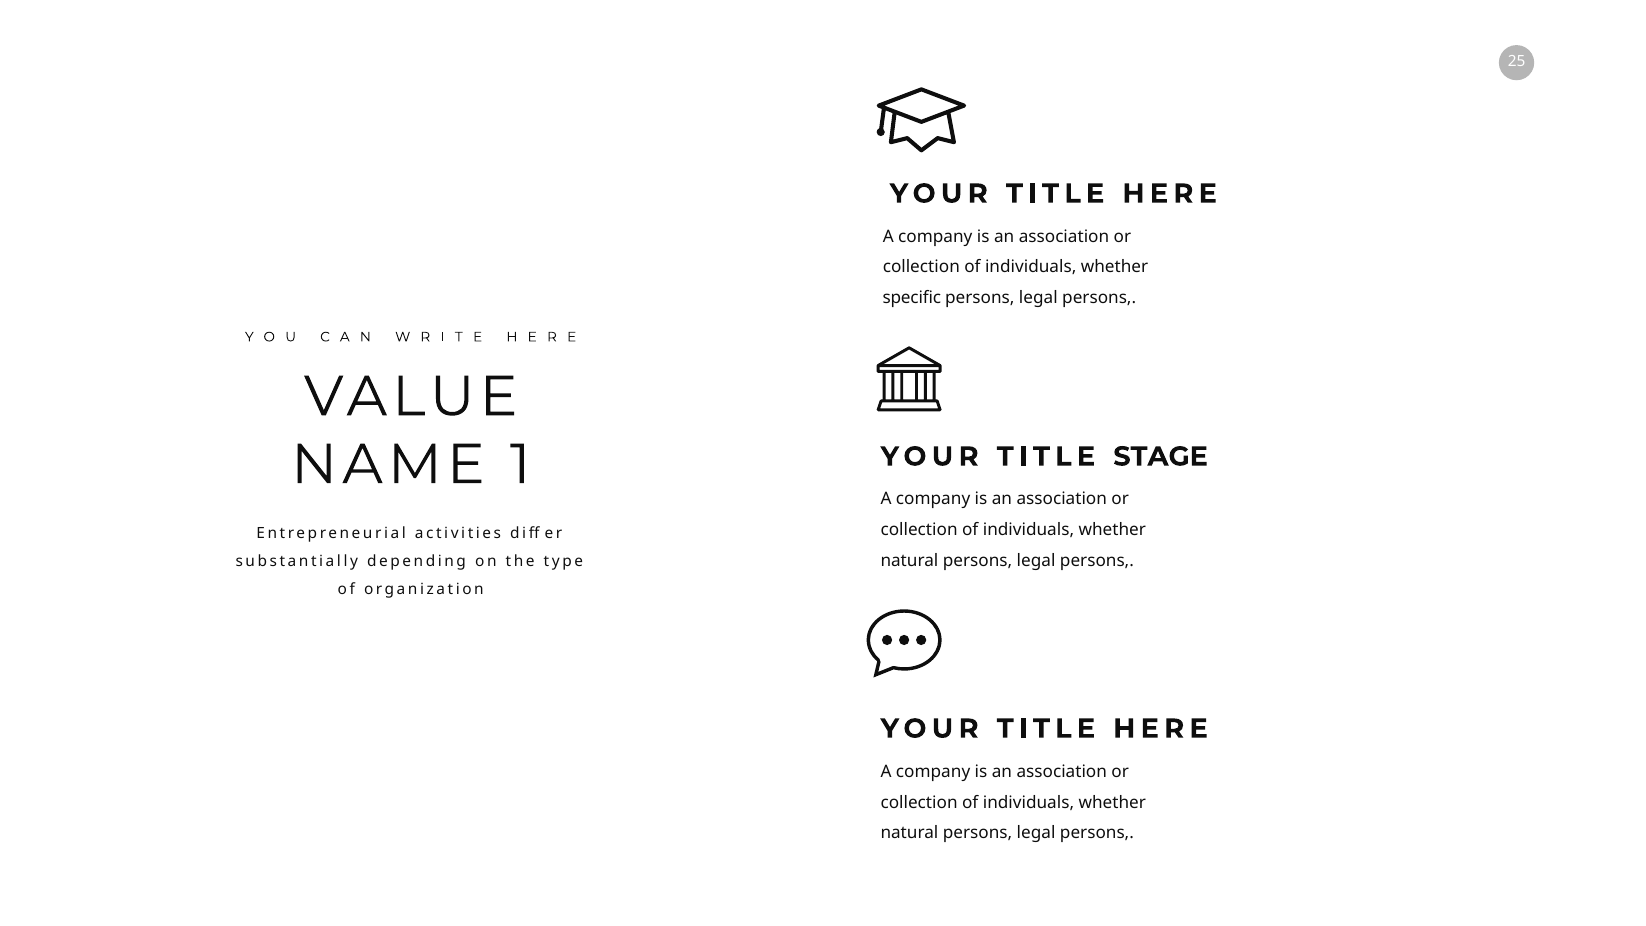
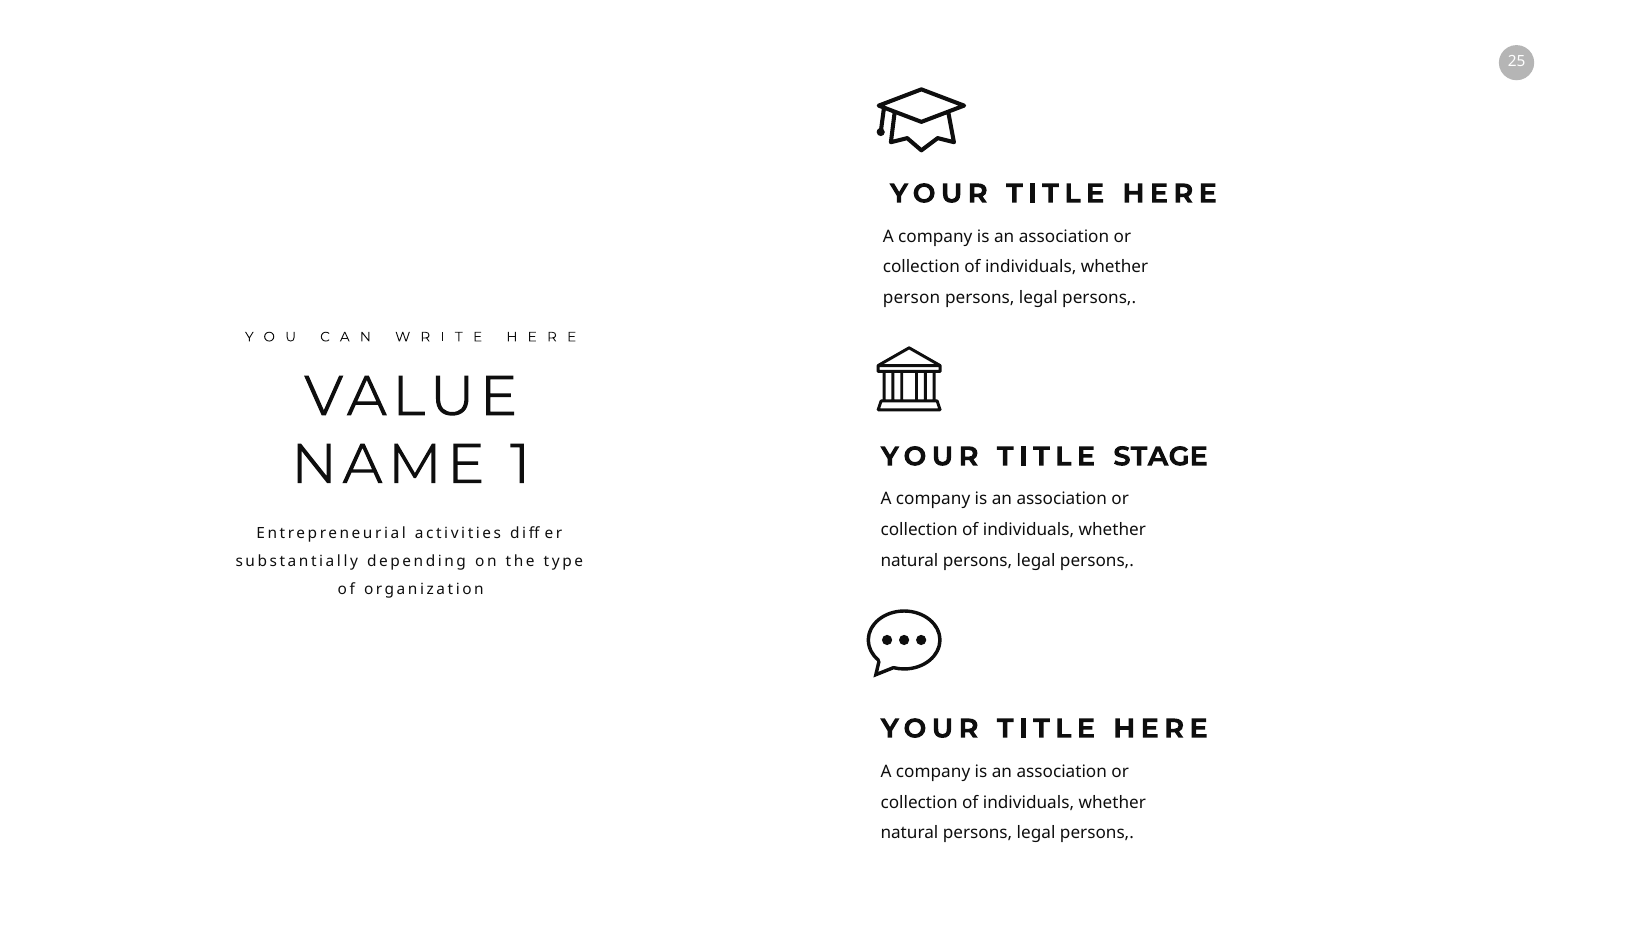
specific: specific -> person
